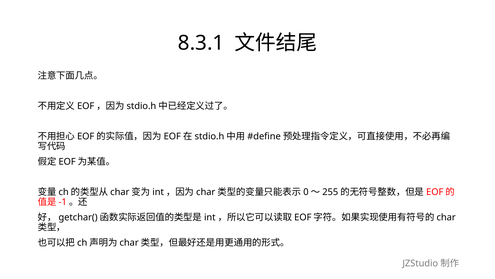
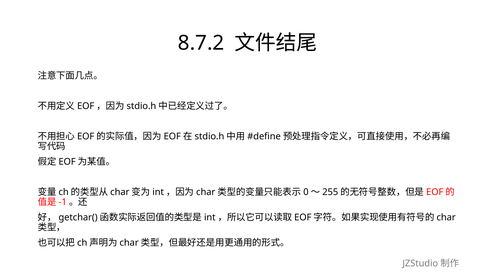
8.3.1: 8.3.1 -> 8.7.2
